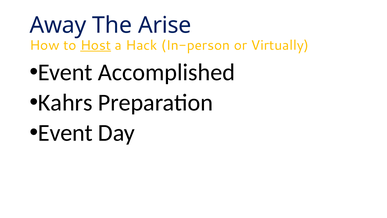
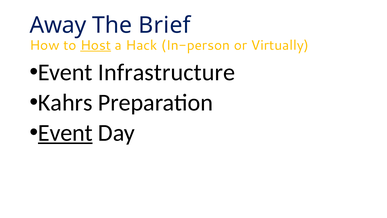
Arise: Arise -> Brief
Accomplished: Accomplished -> Infrastructure
Event at (65, 133) underline: none -> present
